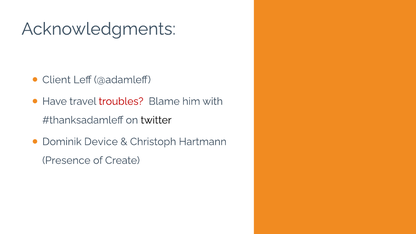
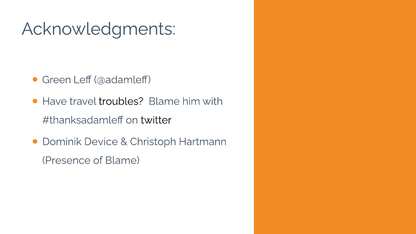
Client: Client -> Green
troubles colour: red -> black
of Create: Create -> Blame
